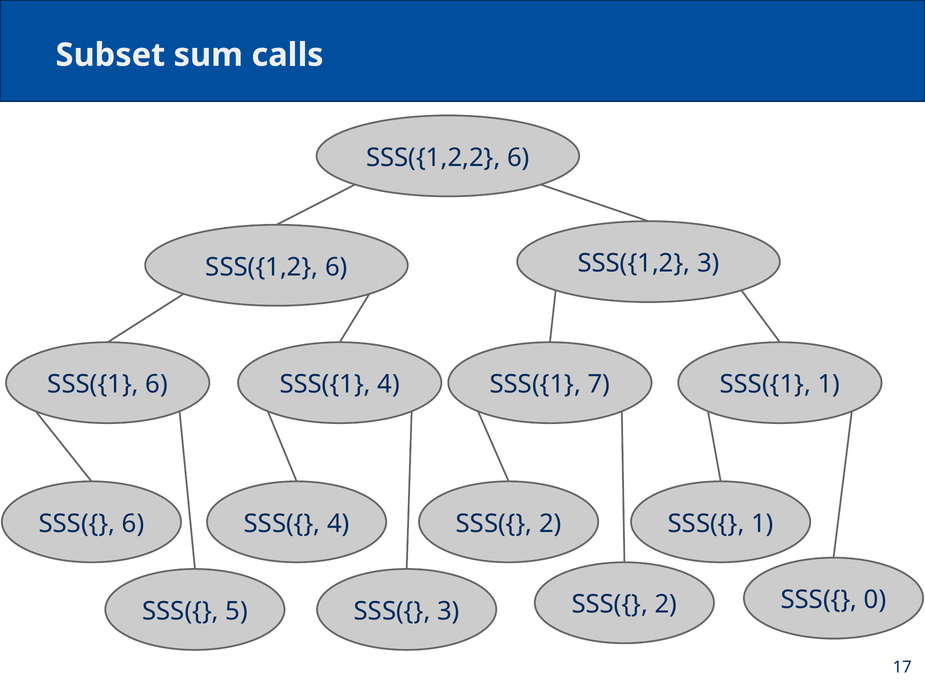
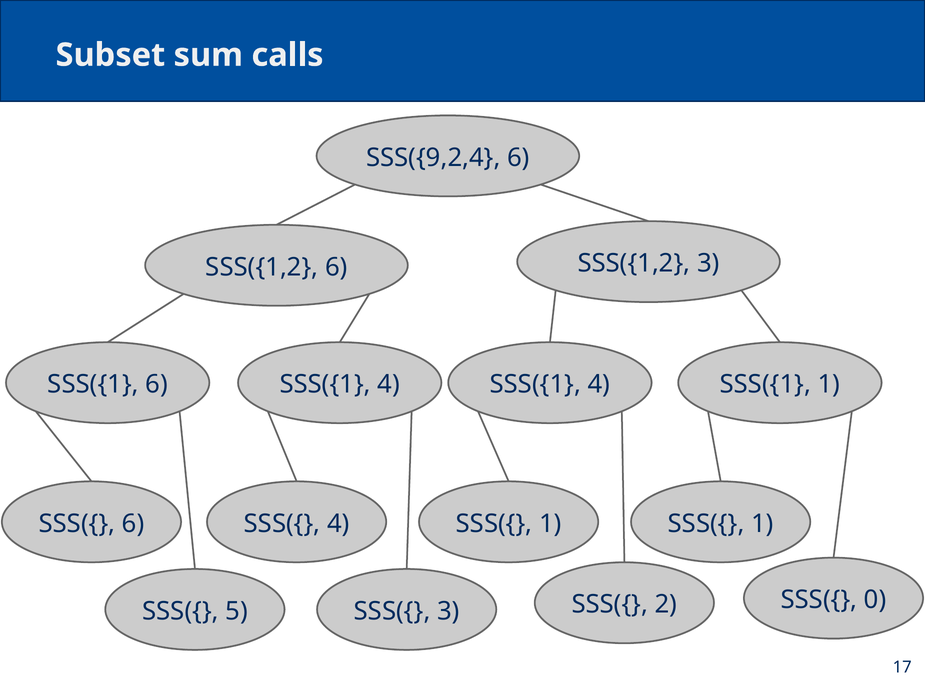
SSS({1,2,2: SSS({1,2,2 -> SSS({9,2,4
4 SSS({1 7: 7 -> 4
2 at (550, 524): 2 -> 1
